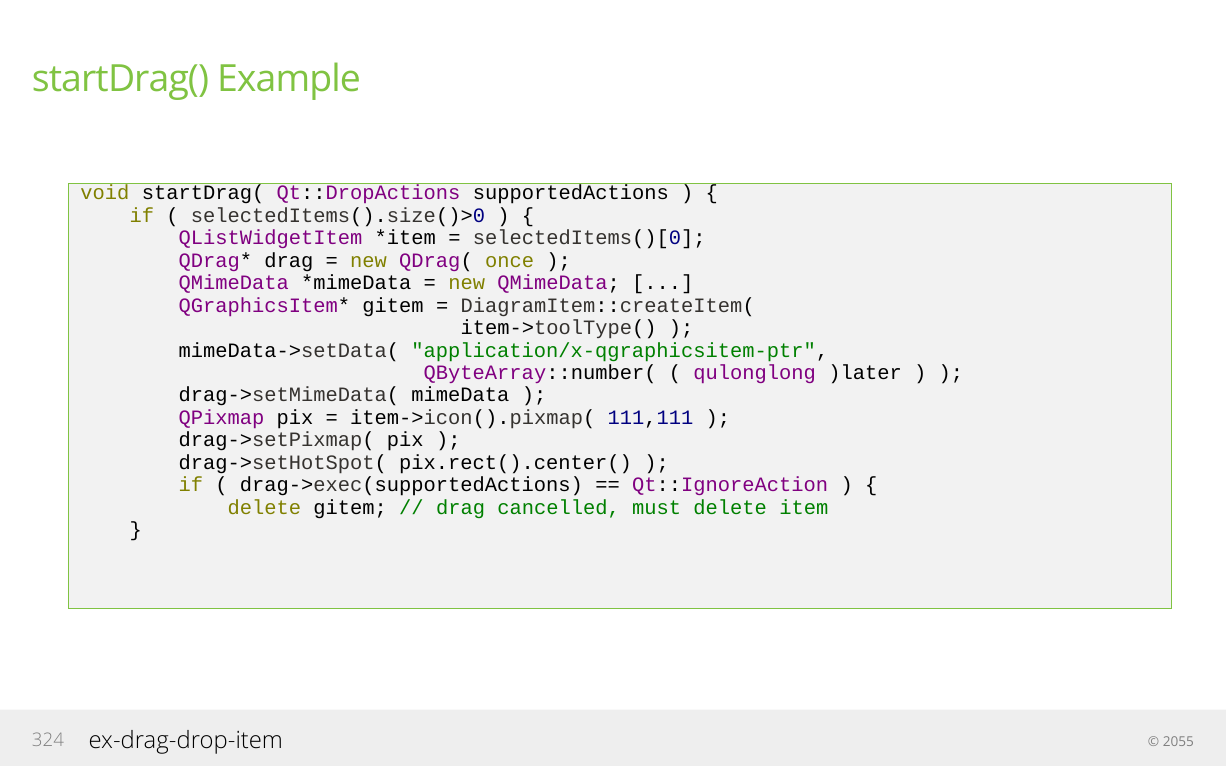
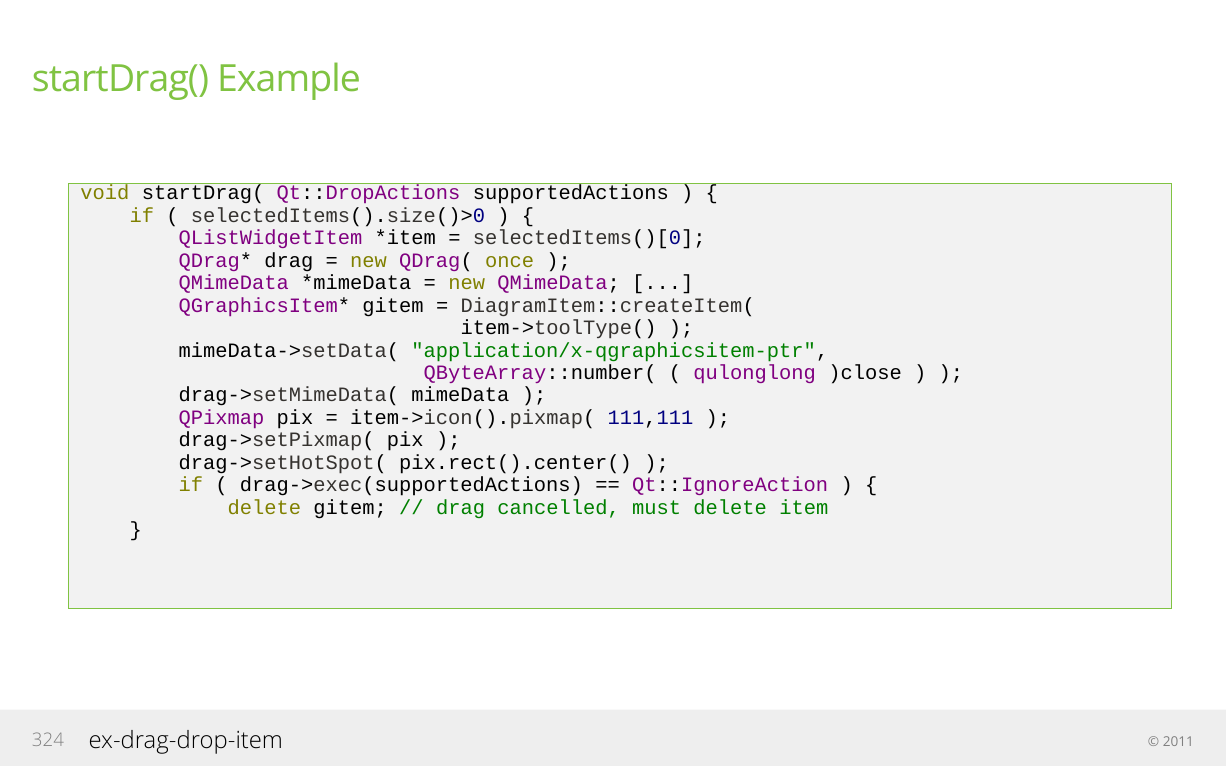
)later: )later -> )close
2055: 2055 -> 2011
